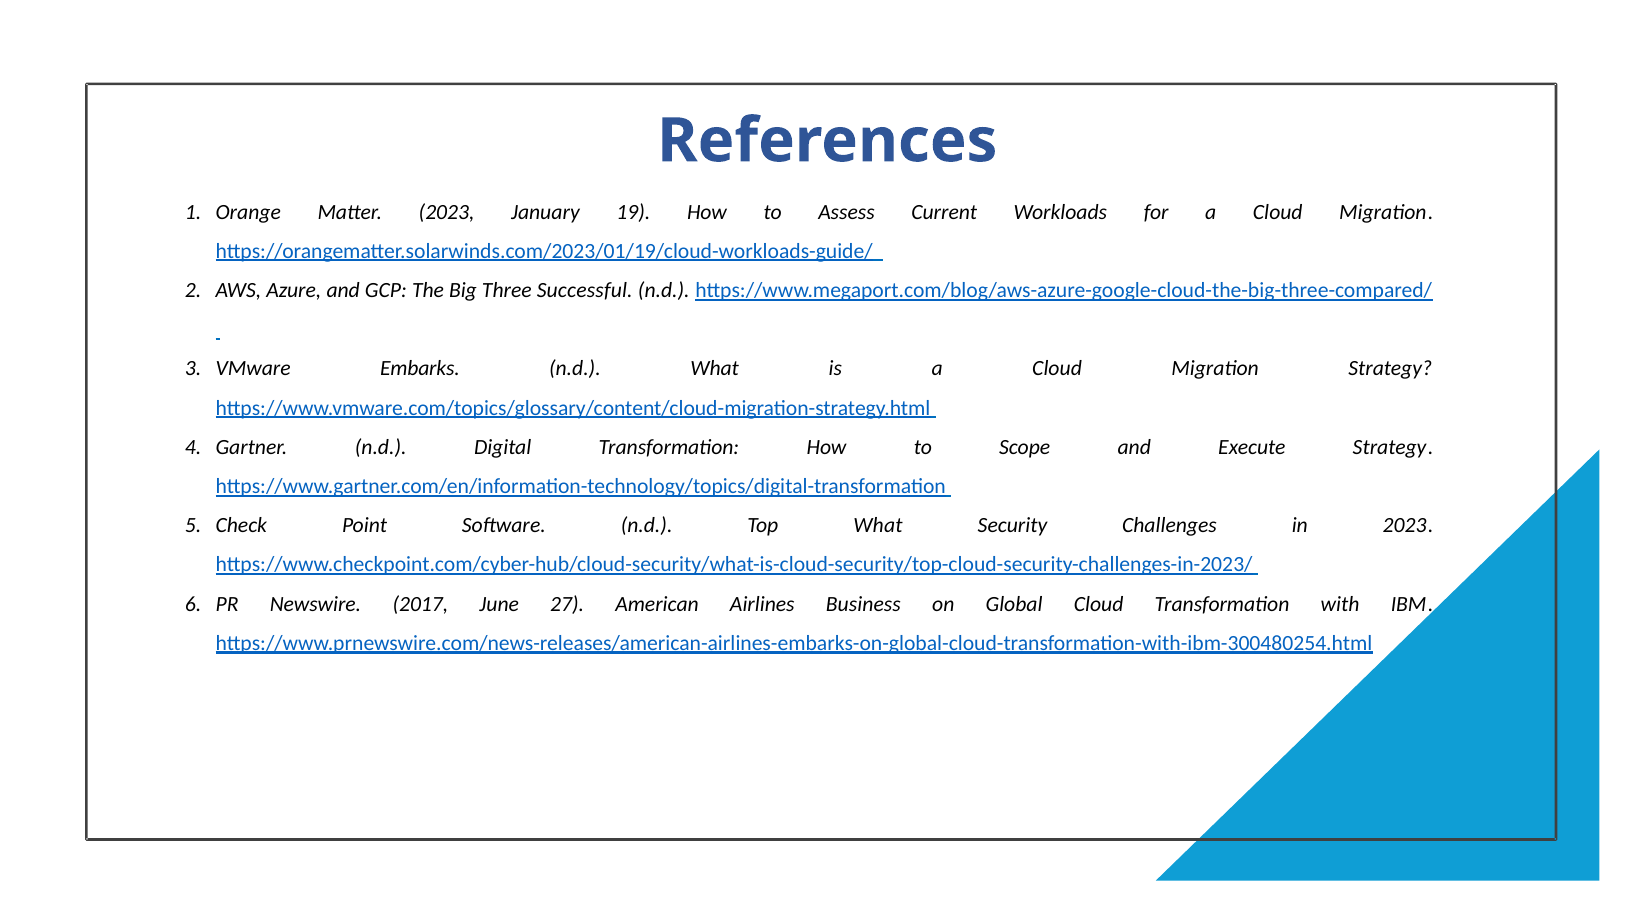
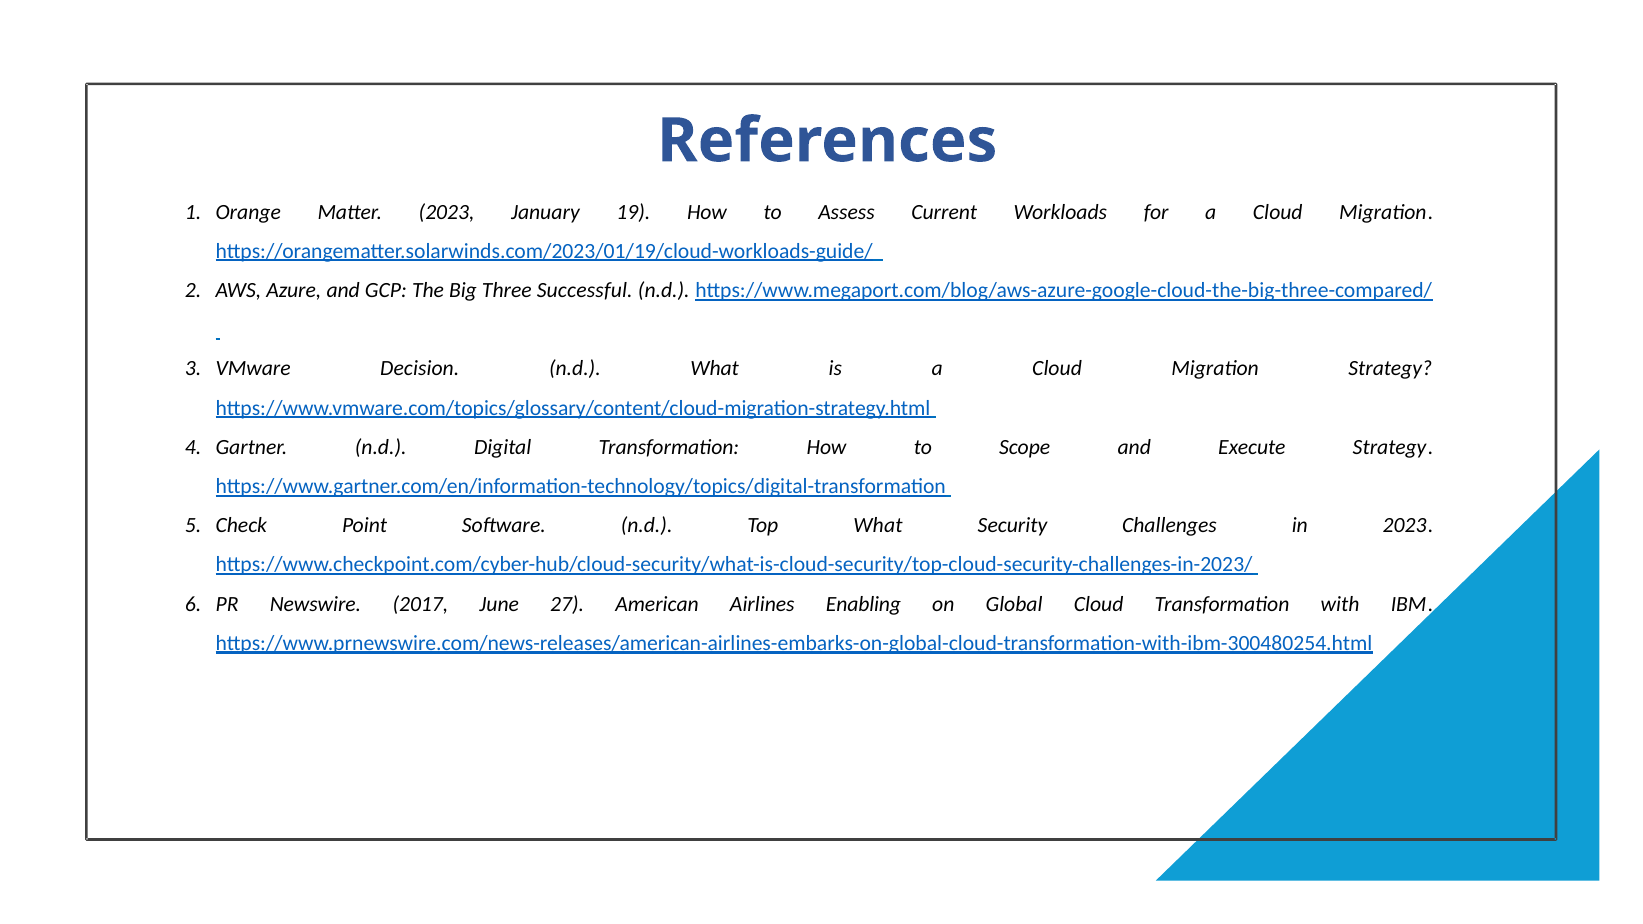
Embarks: Embarks -> Decision
Business: Business -> Enabling
